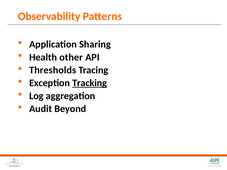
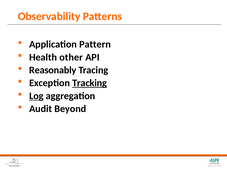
Sharing: Sharing -> Pattern
Thresholds: Thresholds -> Reasonably
Log underline: none -> present
